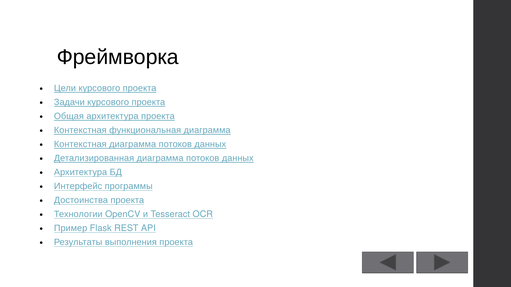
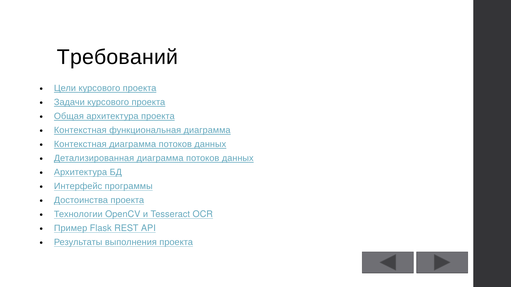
Фреймворка: Фреймворка -> Требований
